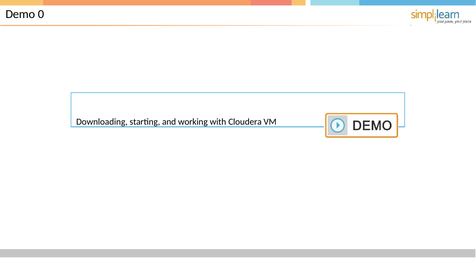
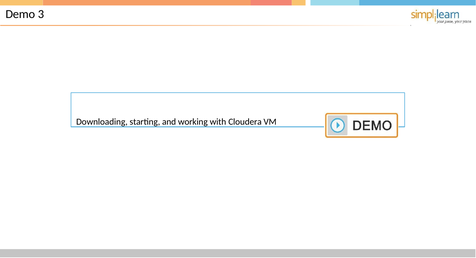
0: 0 -> 3
